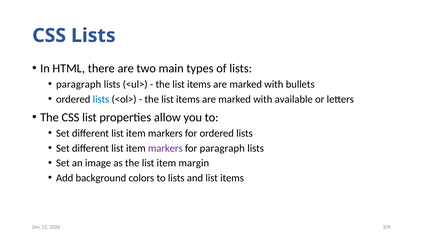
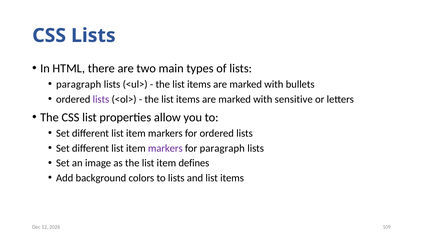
lists at (101, 99) colour: blue -> purple
available: available -> sensitive
margin: margin -> defines
